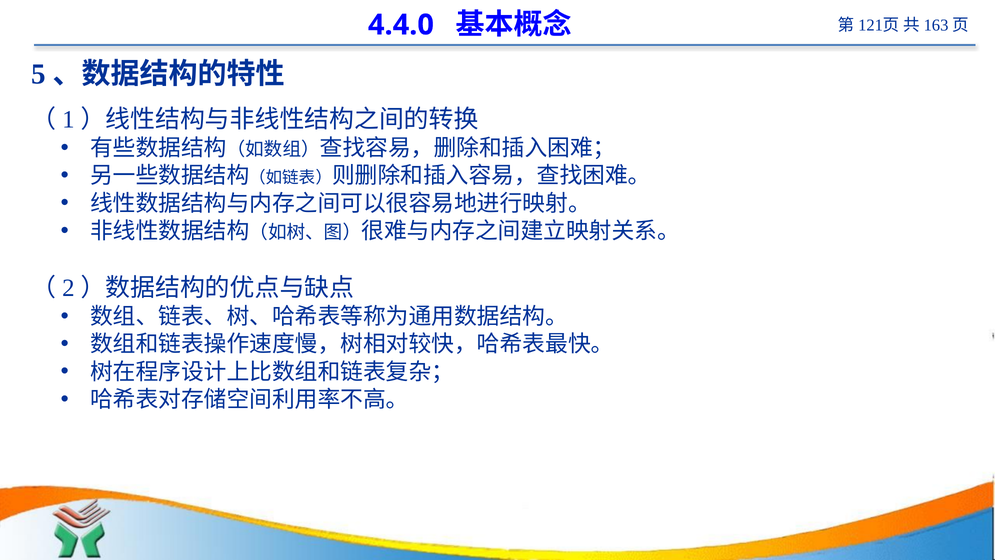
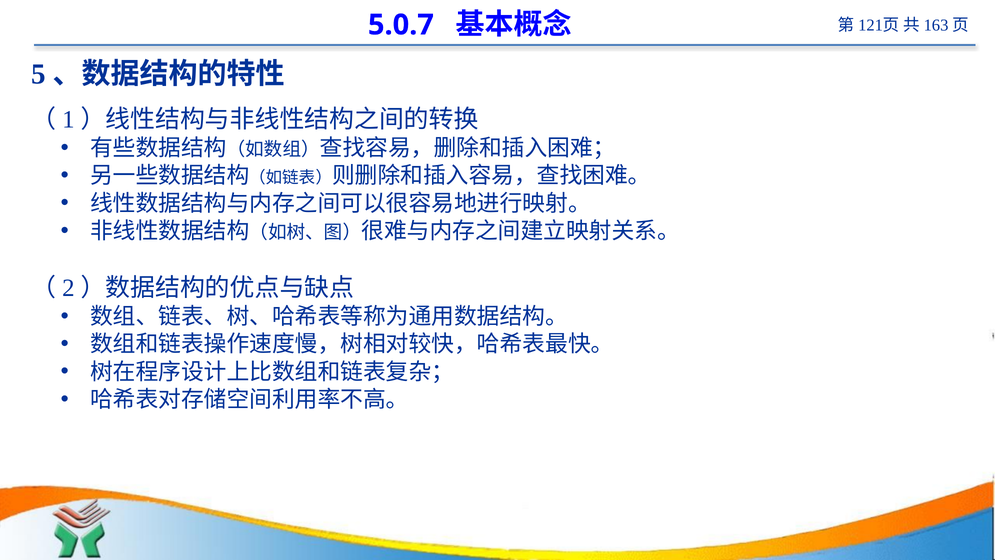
4.4.0: 4.4.0 -> 5.0.7
